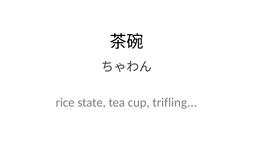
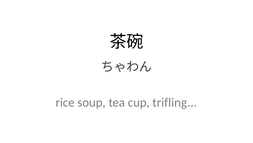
state: state -> soup
